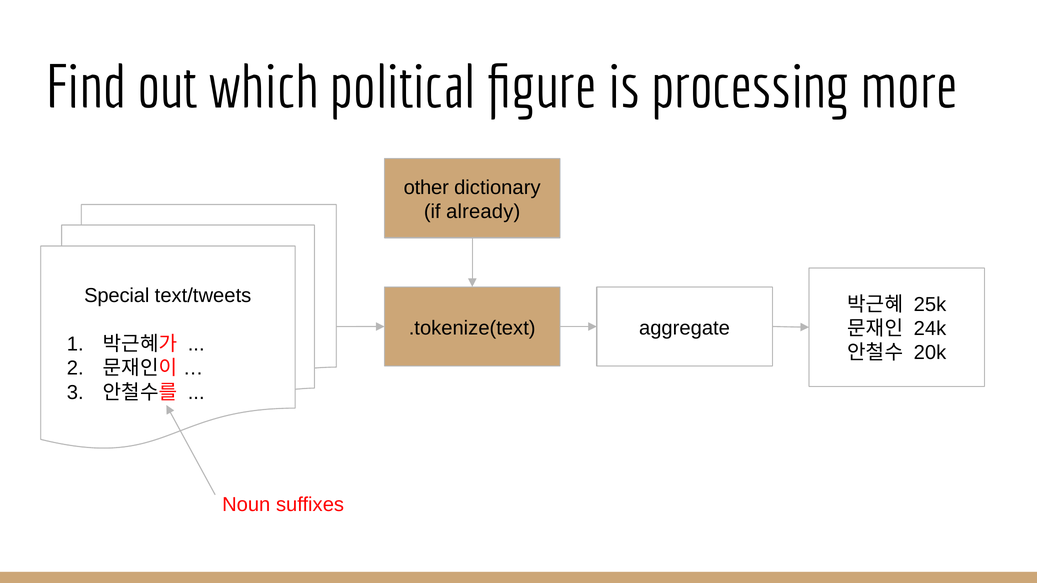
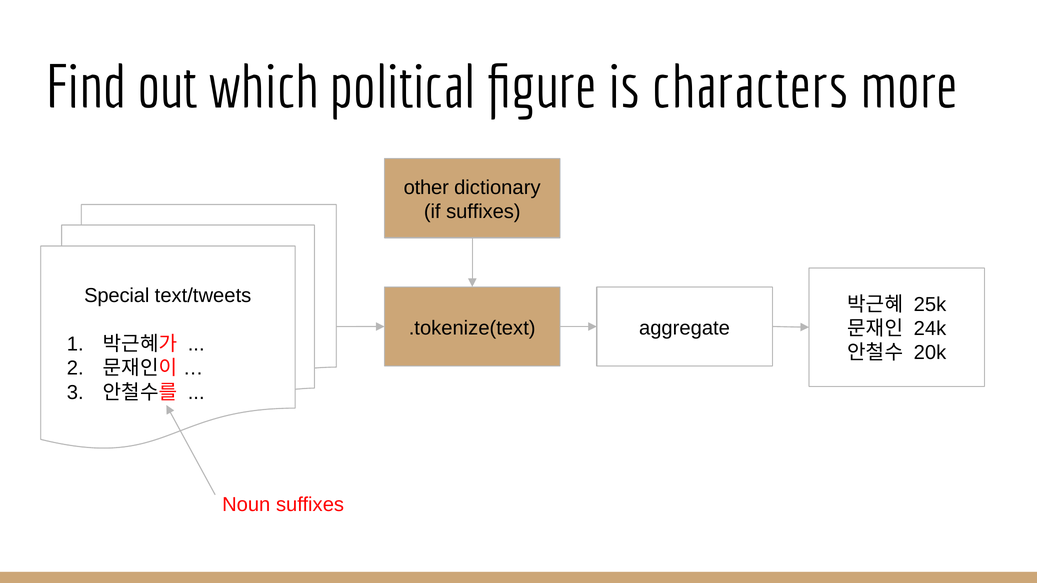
processing: processing -> characters
if already: already -> suffixes
